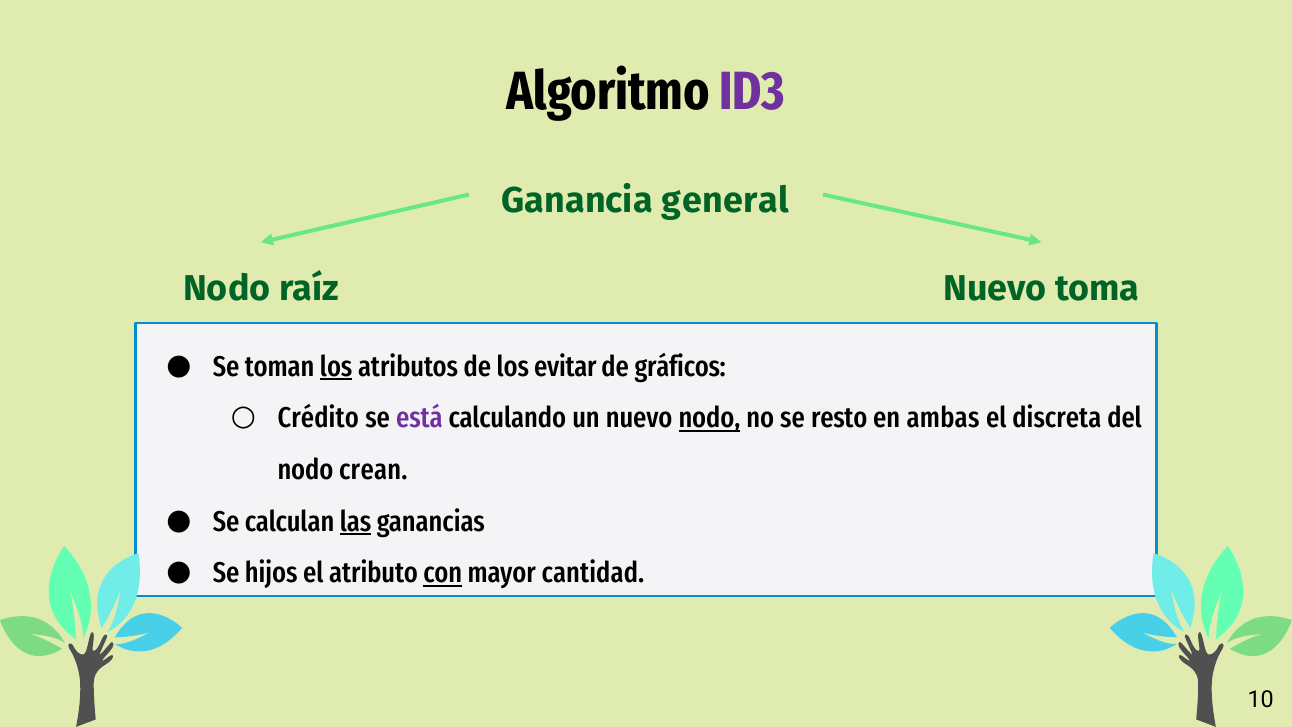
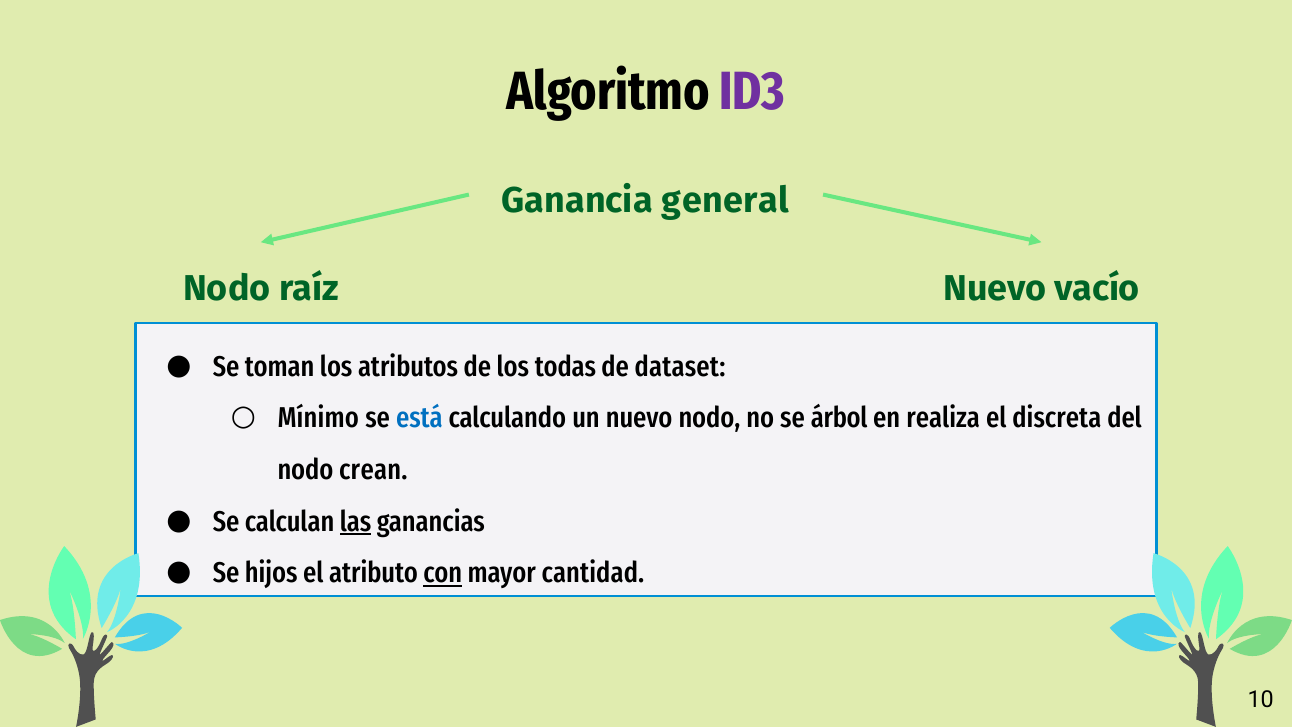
toma: toma -> vacío
los at (336, 367) underline: present -> none
evitar: evitar -> todas
gráficos: gráficos -> dataset
Crédito: Crédito -> Mínimo
está colour: purple -> blue
nodo at (709, 418) underline: present -> none
resto: resto -> árbol
ambas: ambas -> realiza
